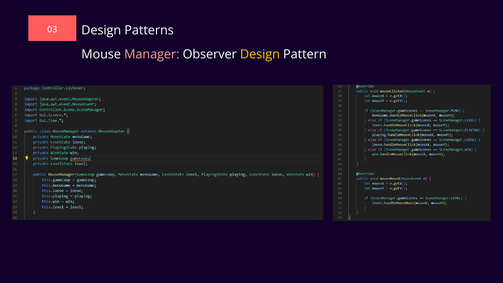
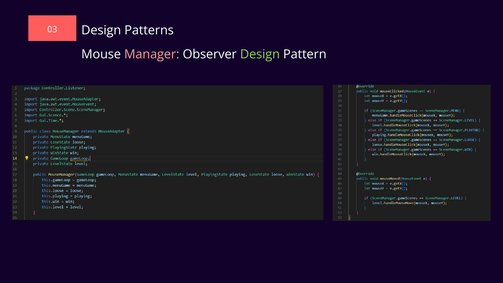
Design at (260, 54) colour: yellow -> light green
